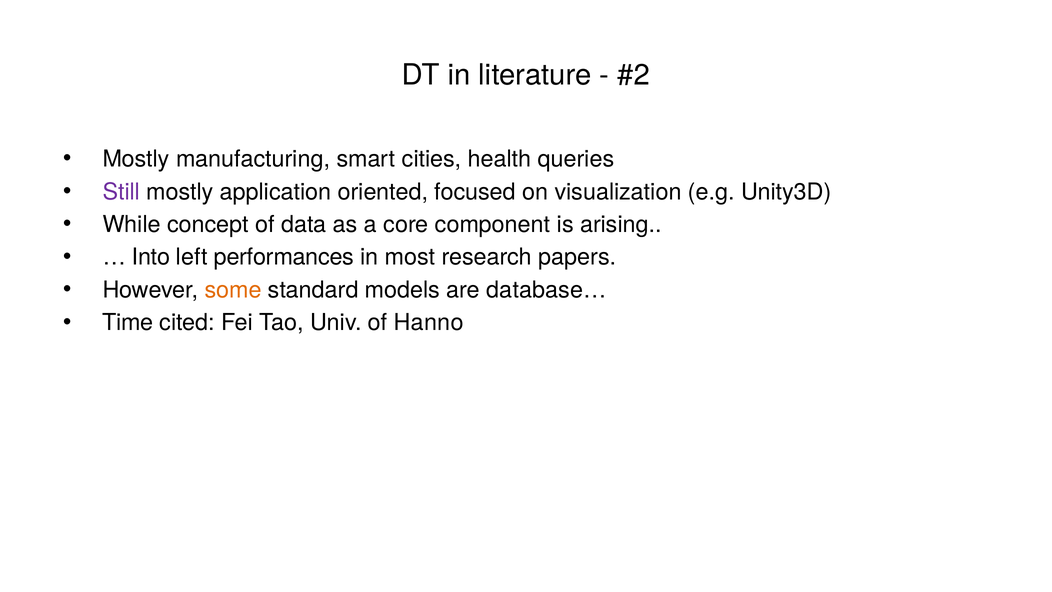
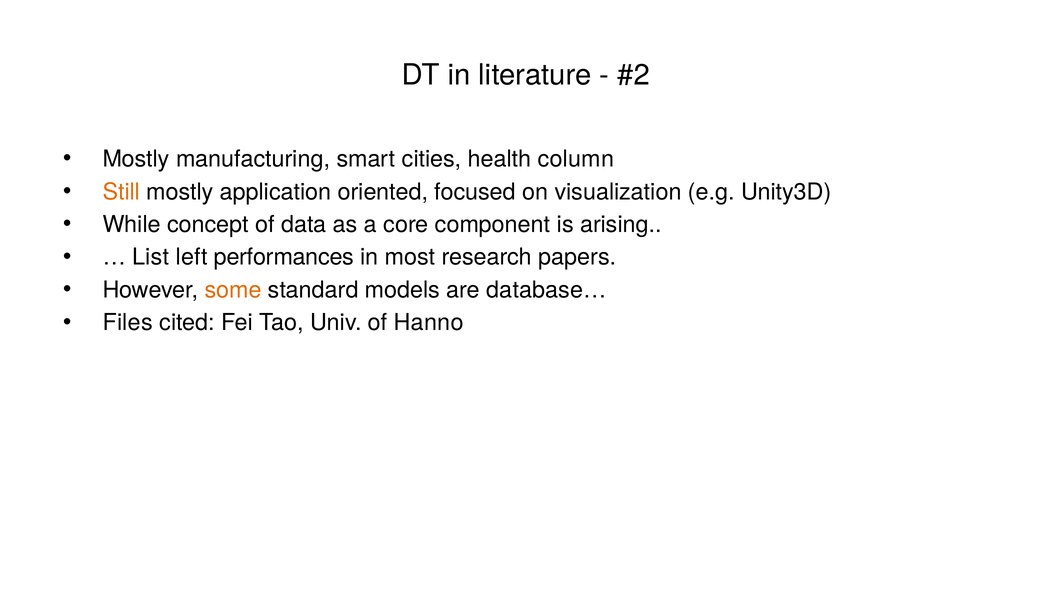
queries: queries -> column
Still colour: purple -> orange
Into: Into -> List
Time: Time -> Files
